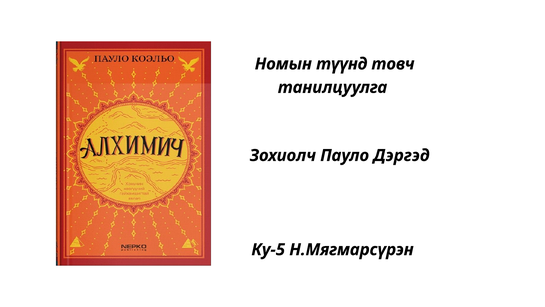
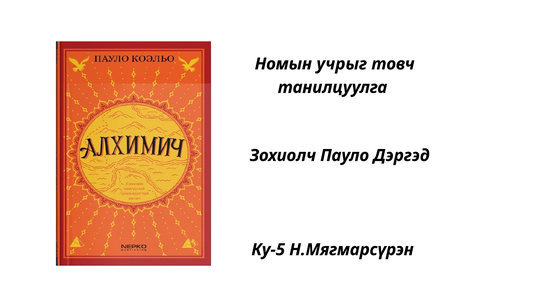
түүнд: түүнд -> учрыг
